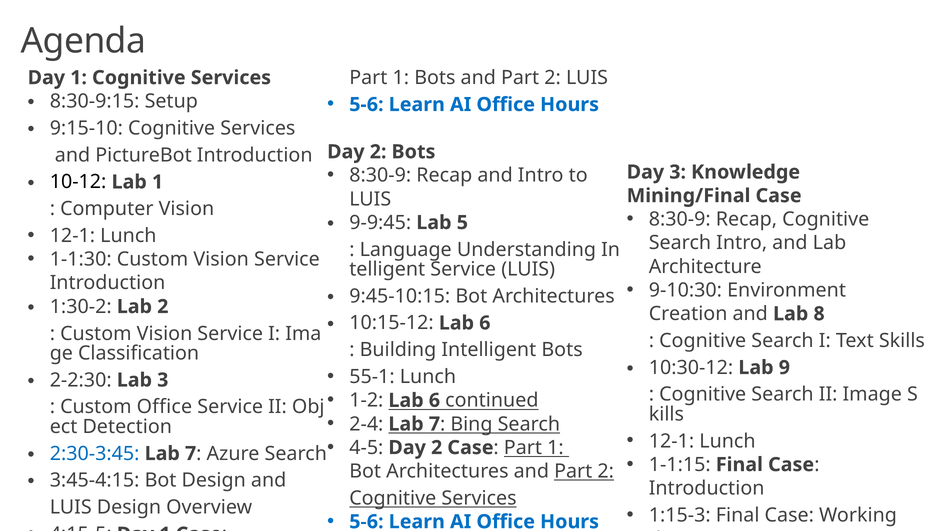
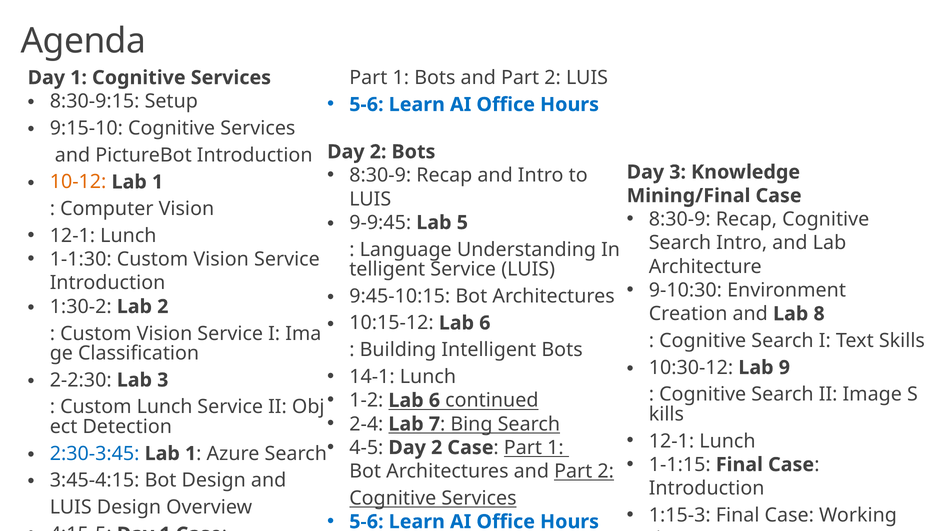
10-12 colour: black -> orange
55-1: 55-1 -> 14-1
Custom Office: Office -> Lunch
7 at (191, 454): 7 -> 1
